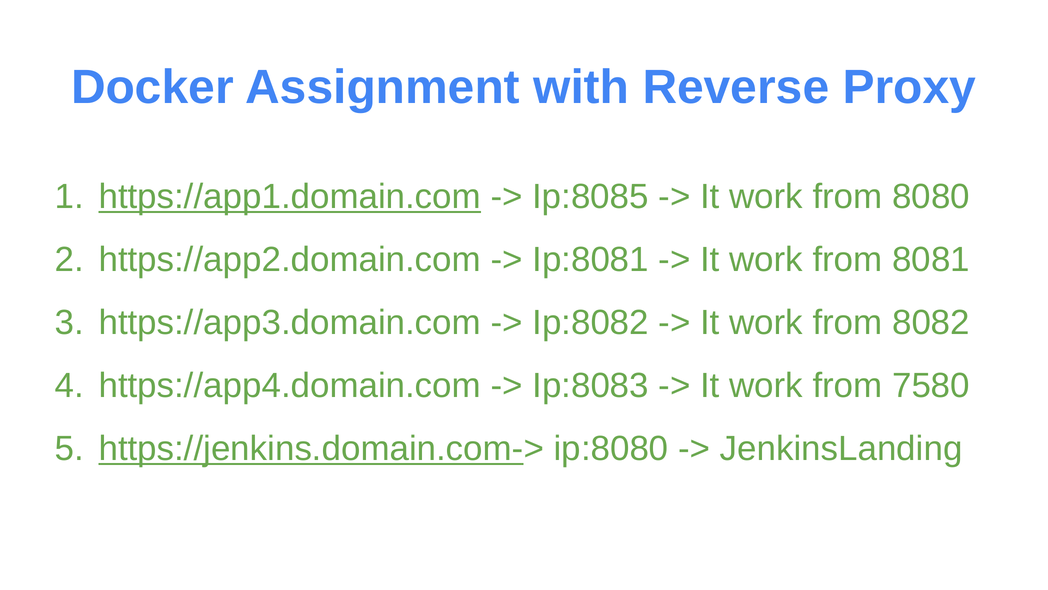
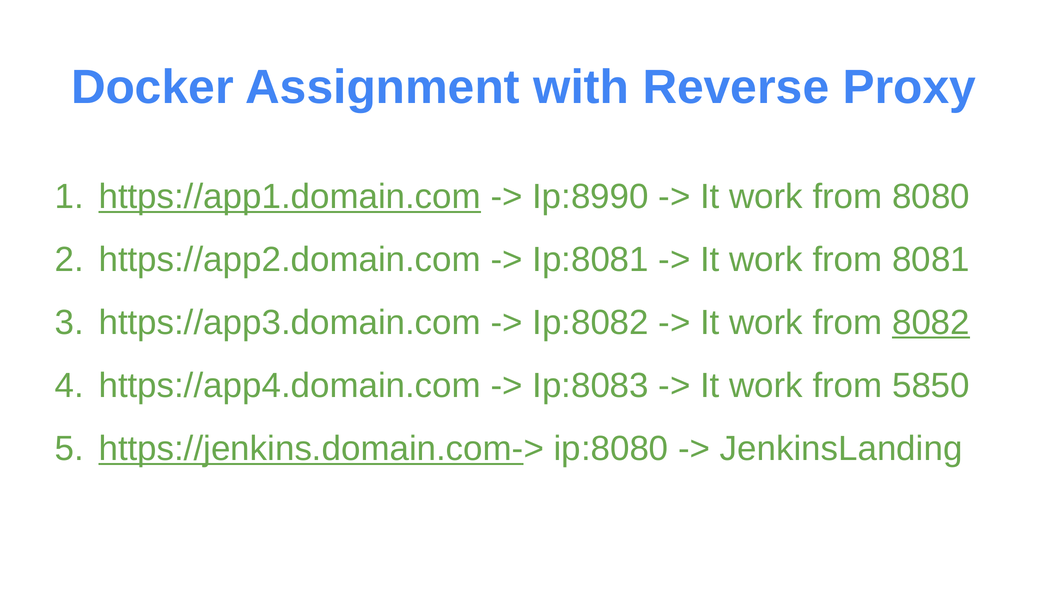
Ip:8085: Ip:8085 -> Ip:8990
8082 underline: none -> present
7580: 7580 -> 5850
